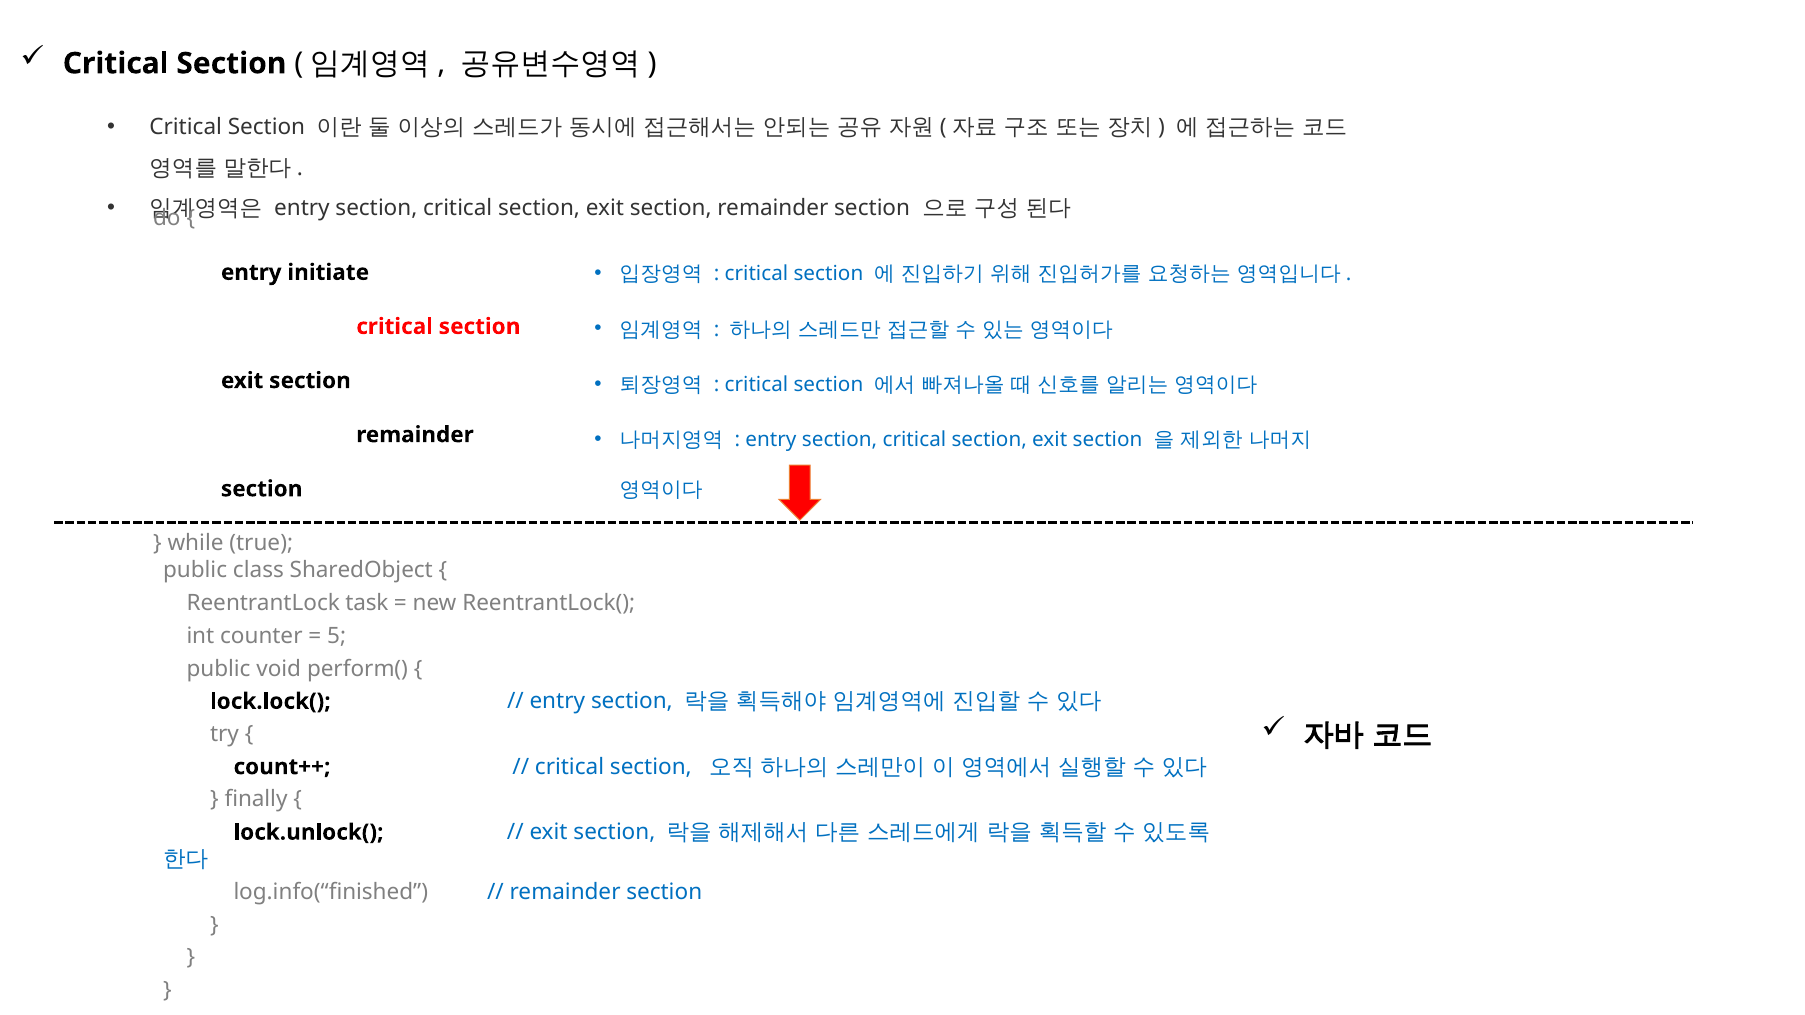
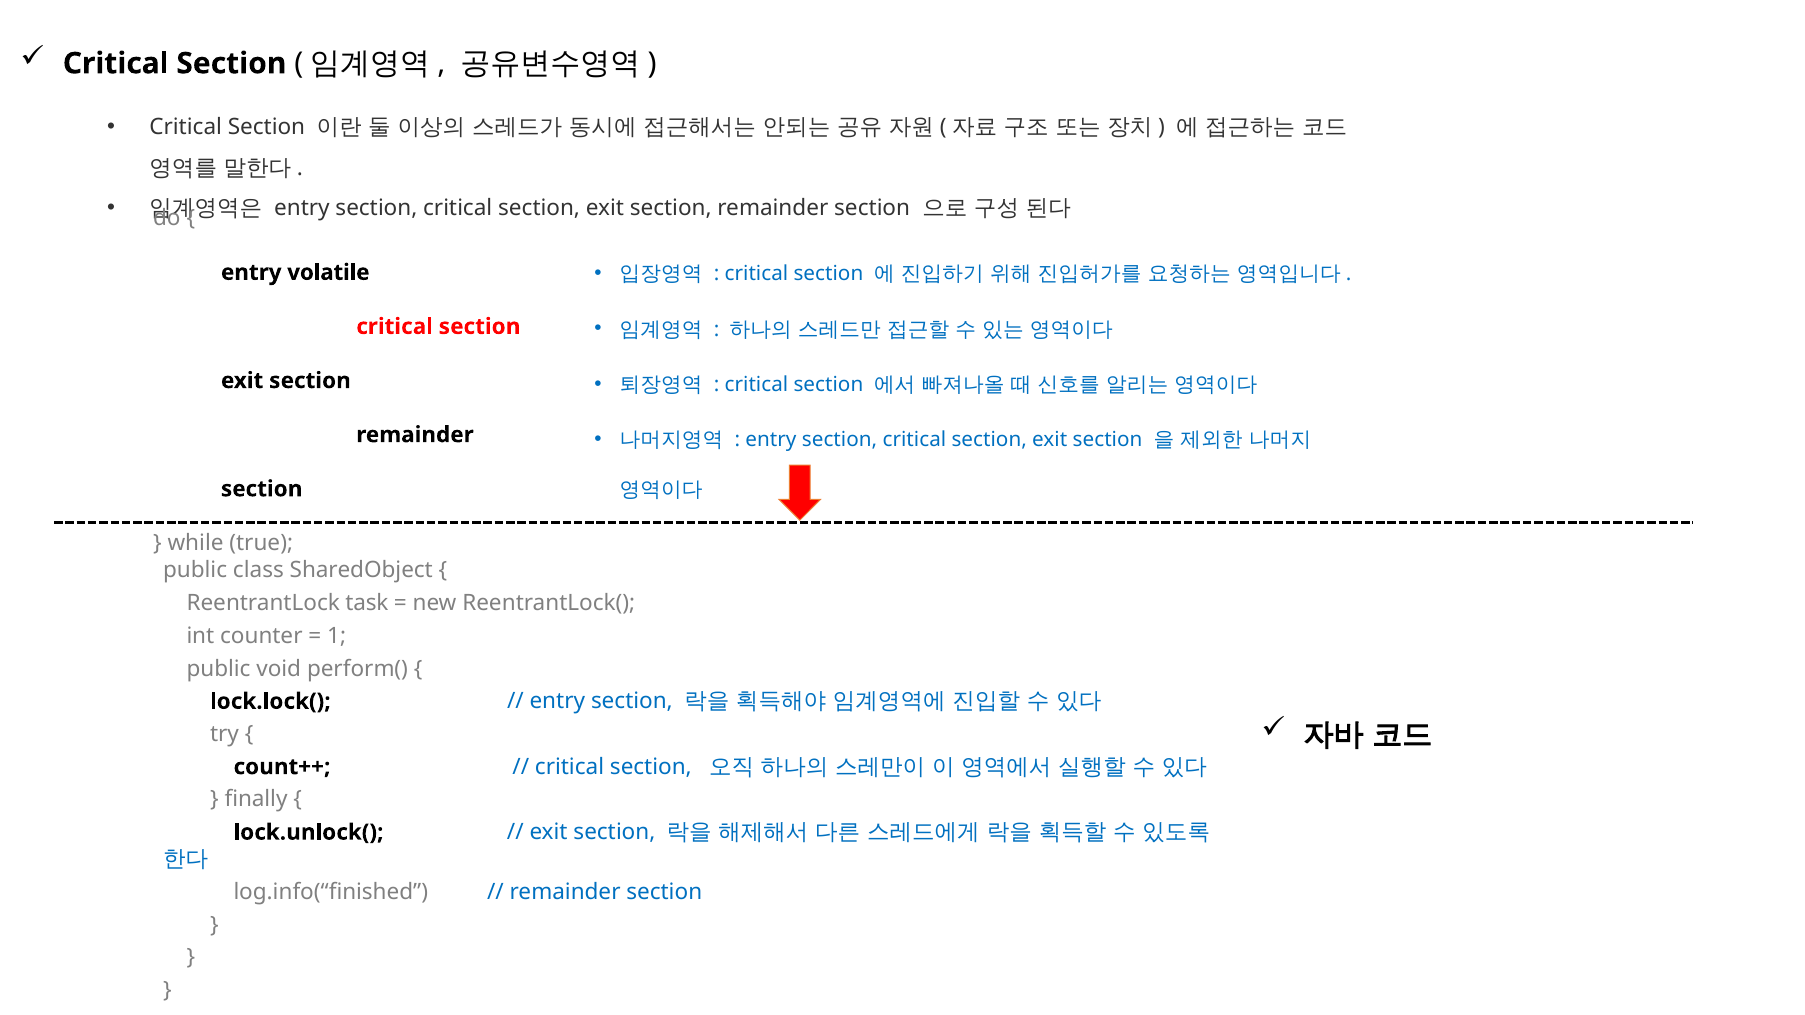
initiate: initiate -> volatile
5: 5 -> 1
